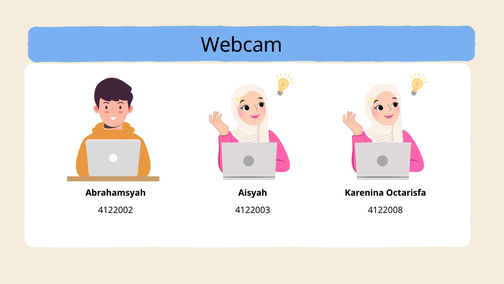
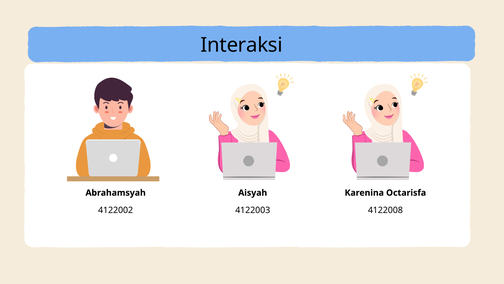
Webcam: Webcam -> Interaksi
